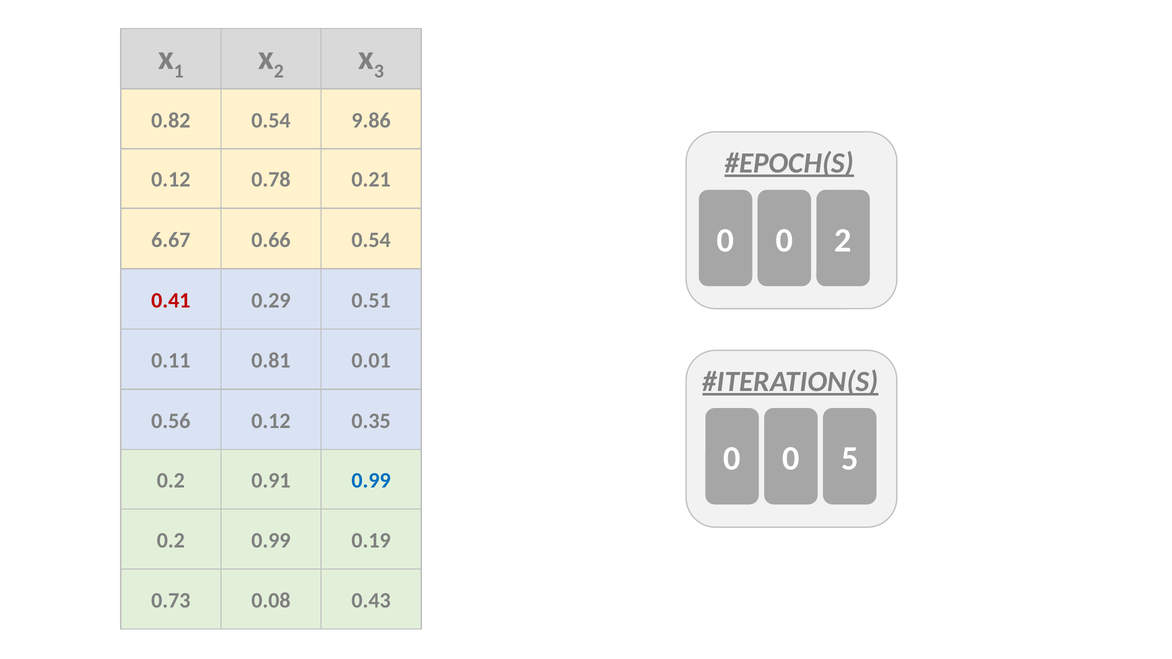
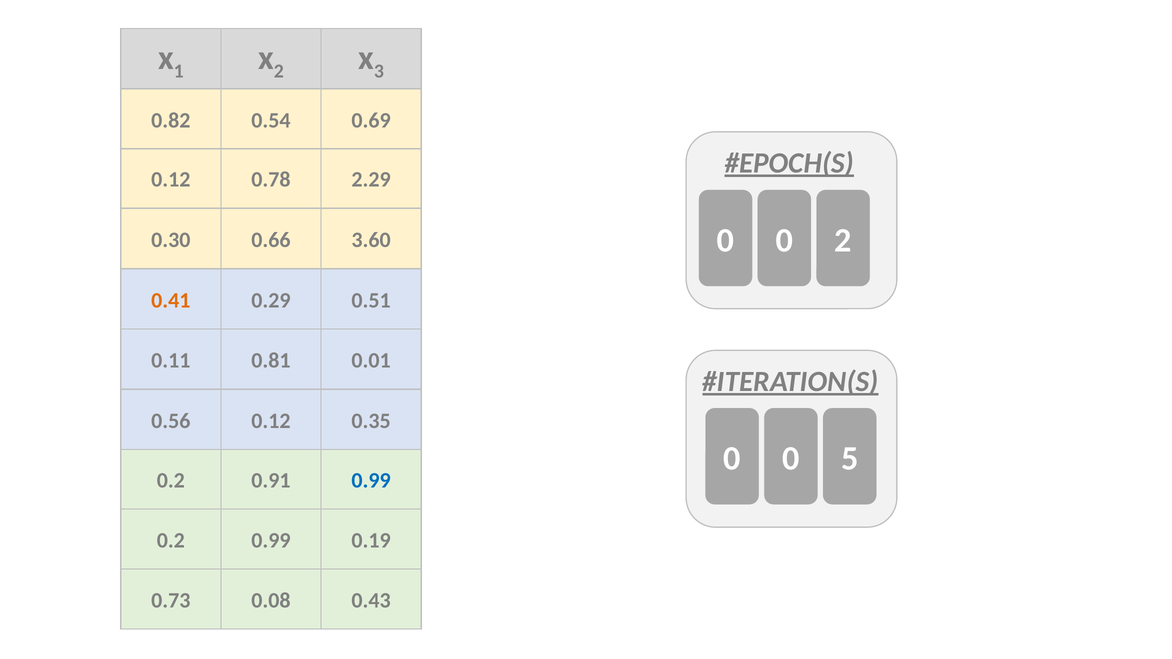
9.86: 9.86 -> 0.69
0.21: 0.21 -> 2.29
6.67: 6.67 -> 0.30
0.66 0.54: 0.54 -> 3.60
0.41 colour: red -> orange
